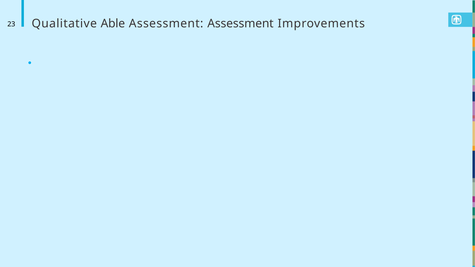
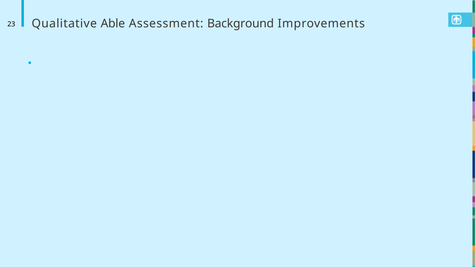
Assessment Assessment: Assessment -> Background
